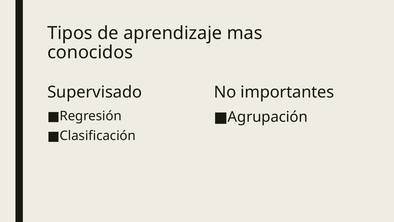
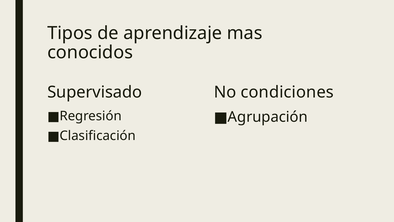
importantes: importantes -> condiciones
